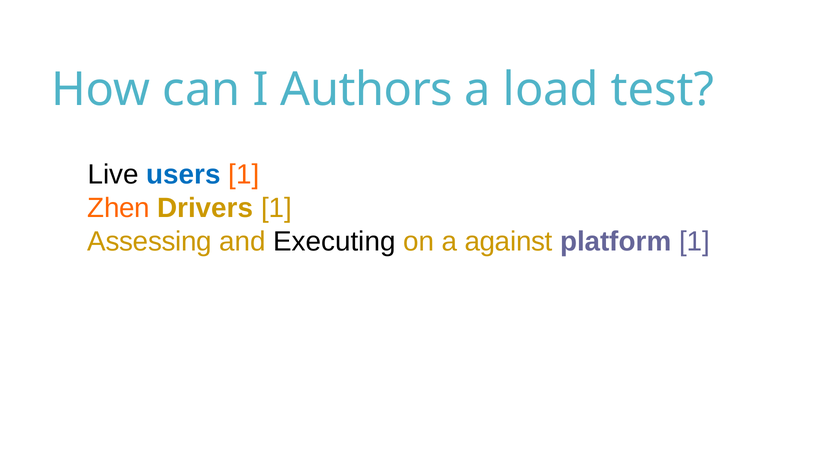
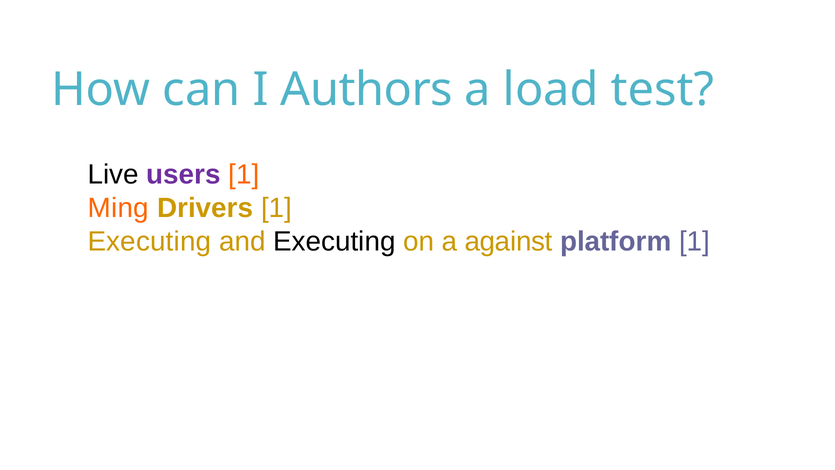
users colour: blue -> purple
Zhen: Zhen -> Ming
Assessing at (150, 241): Assessing -> Executing
